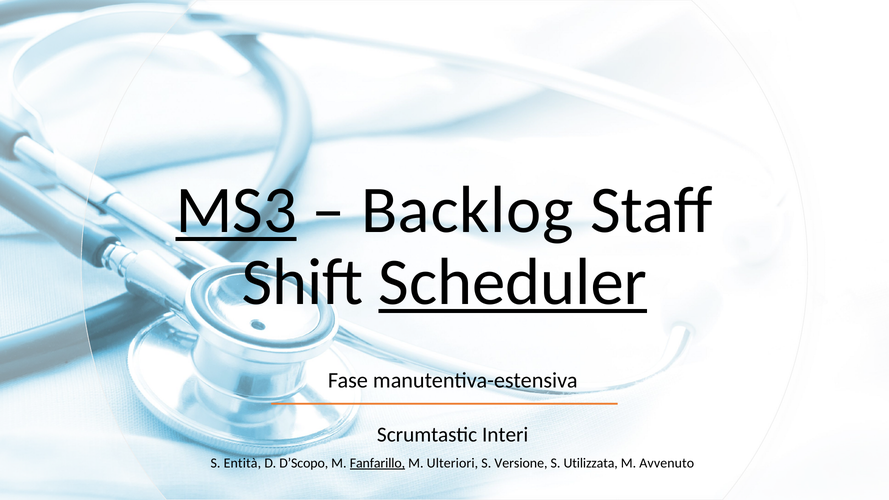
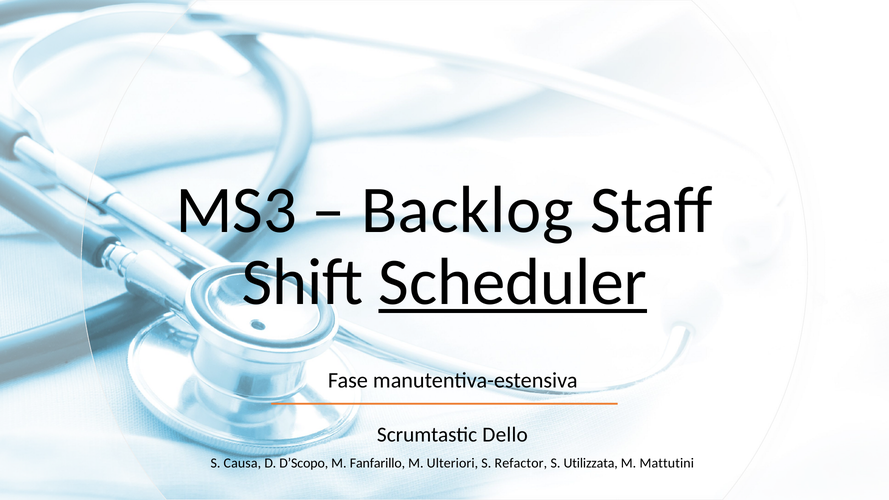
MS3 underline: present -> none
Interi: Interi -> Dello
Entità: Entità -> Causa
Fanfarillo underline: present -> none
Versione: Versione -> Refactor
Avvenuto: Avvenuto -> Mattutini
